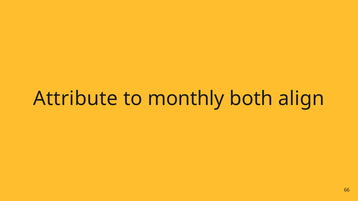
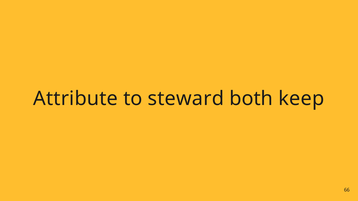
monthly: monthly -> steward
align: align -> keep
